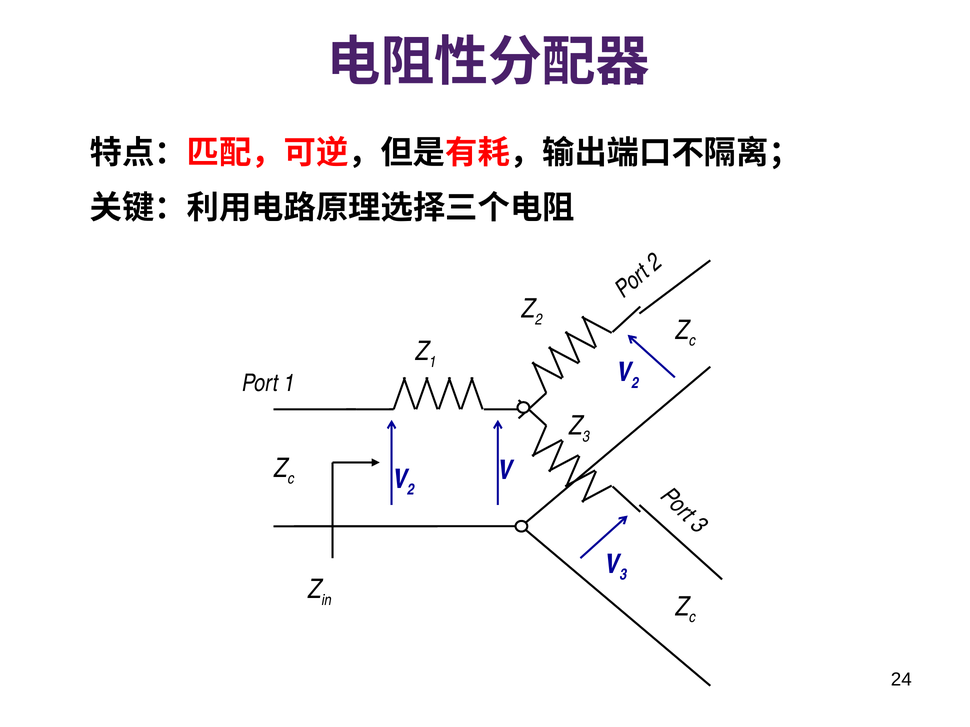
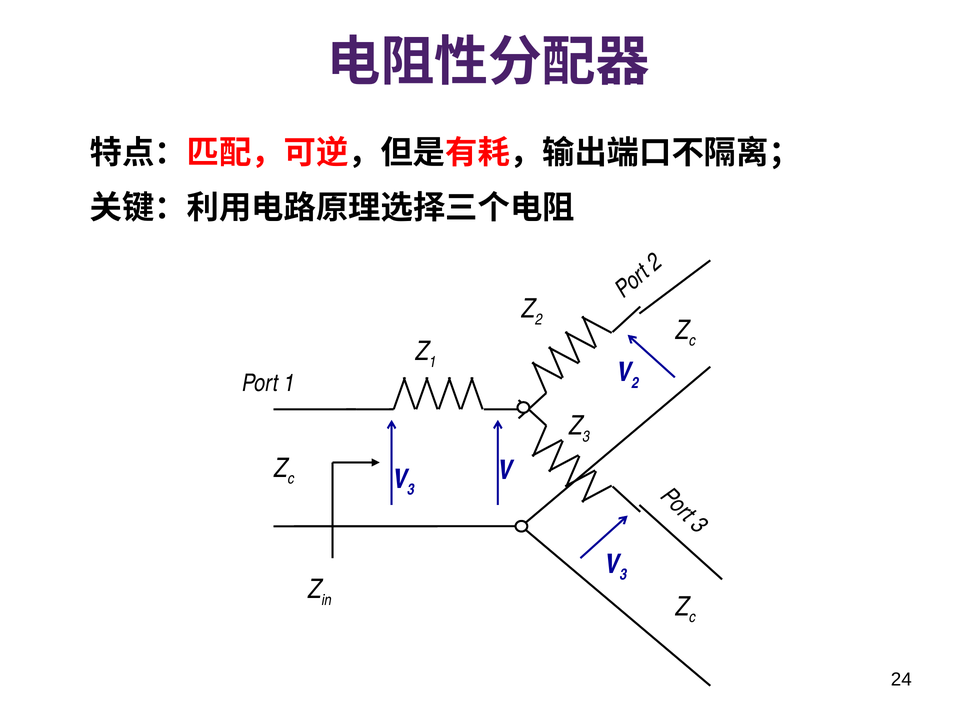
2 at (411, 490): 2 -> 3
